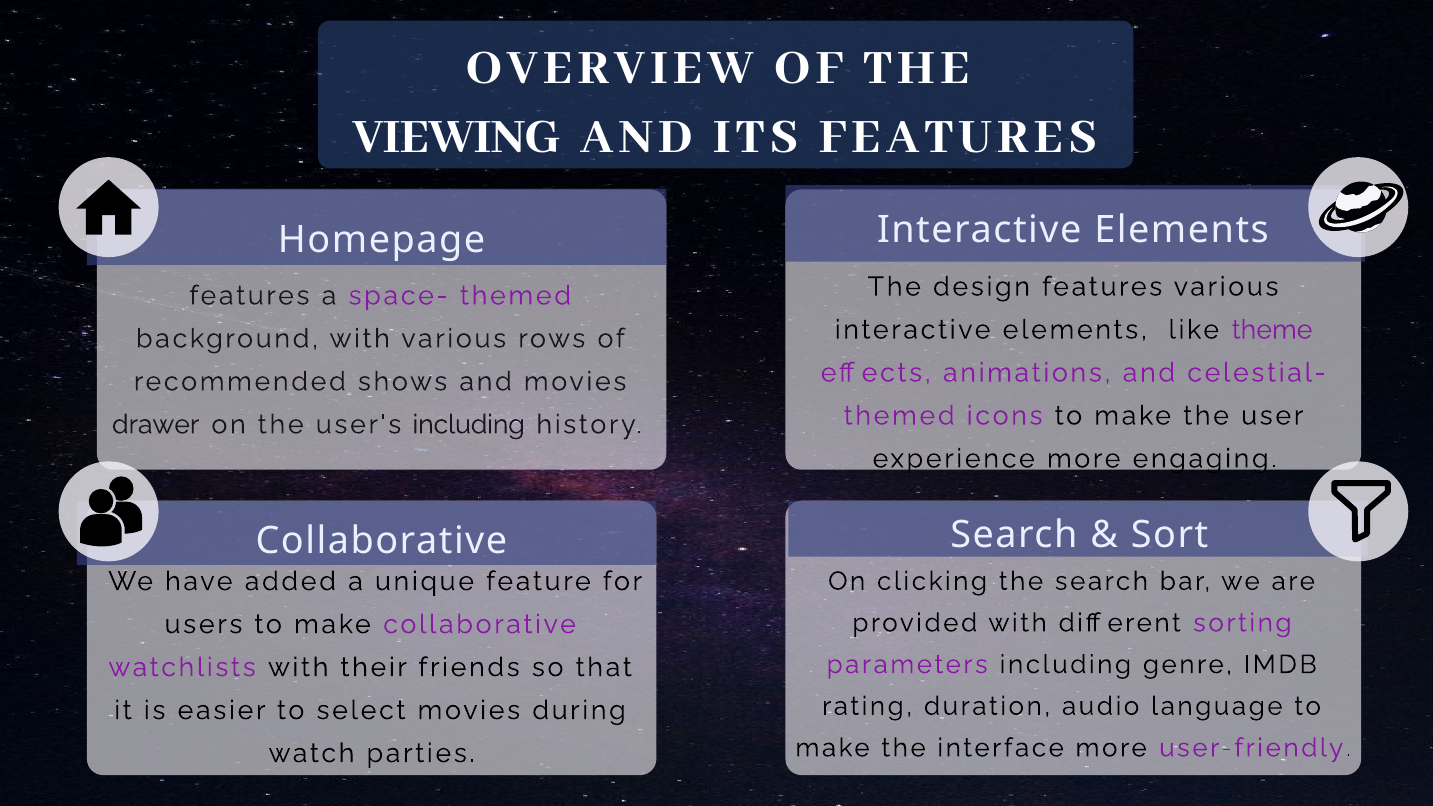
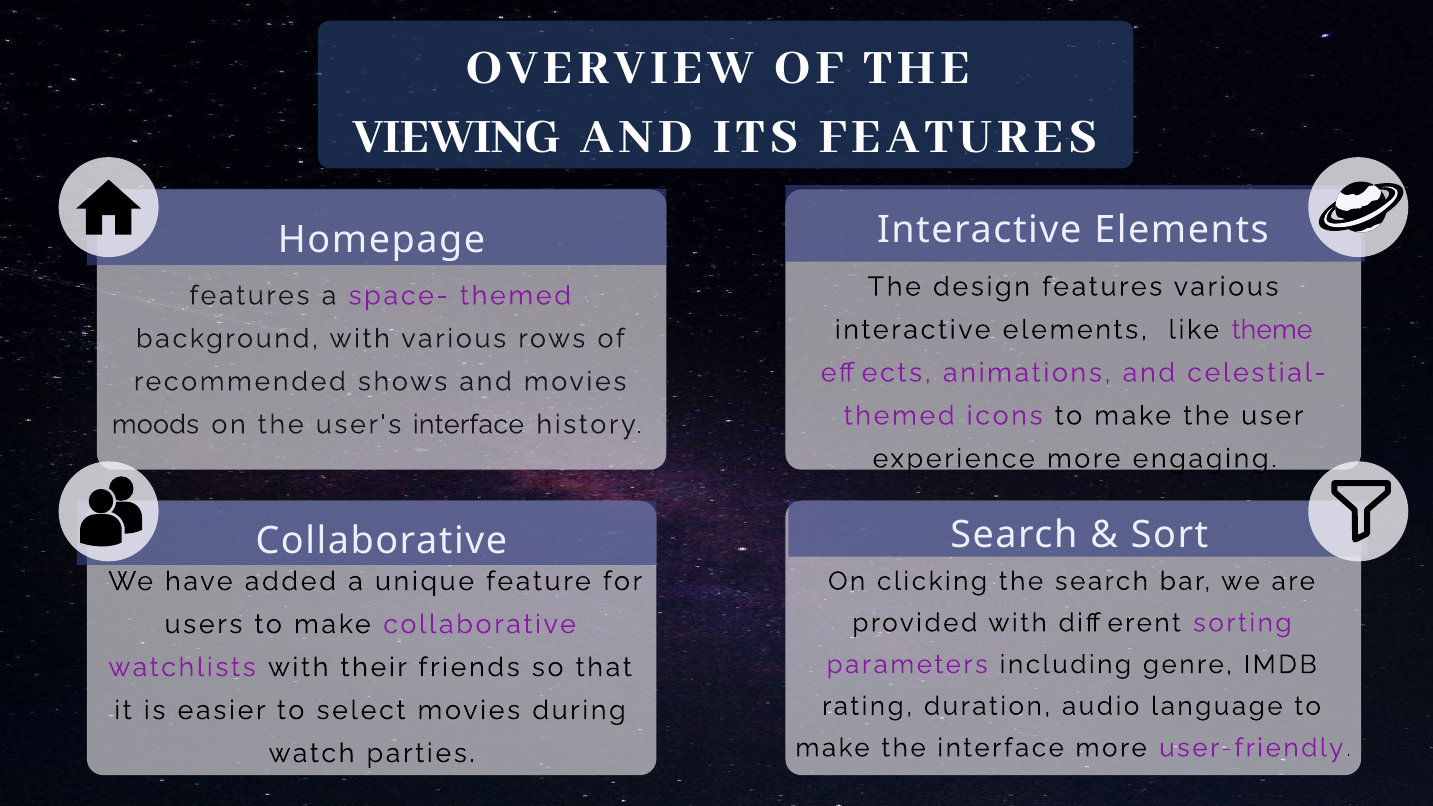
drawer: drawer -> moods
user's including: including -> interface
